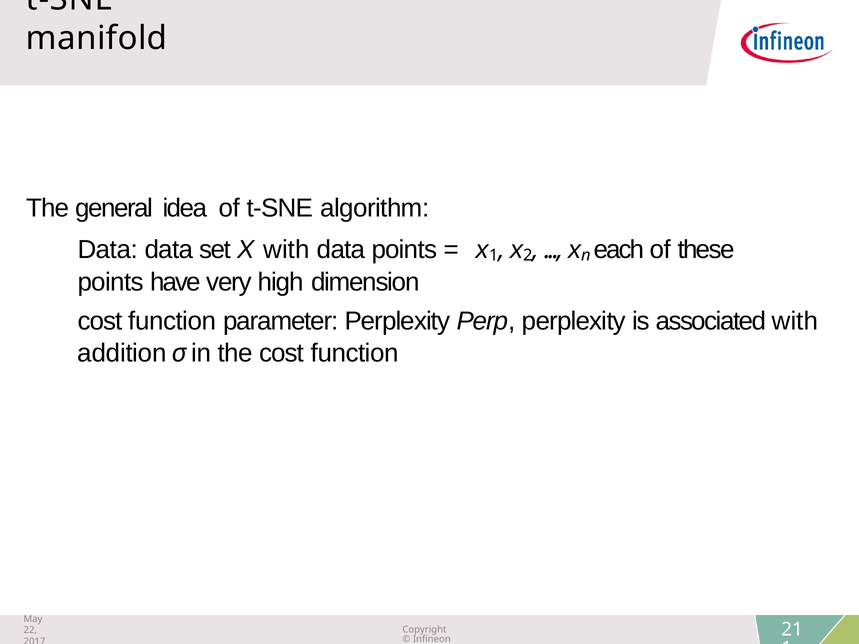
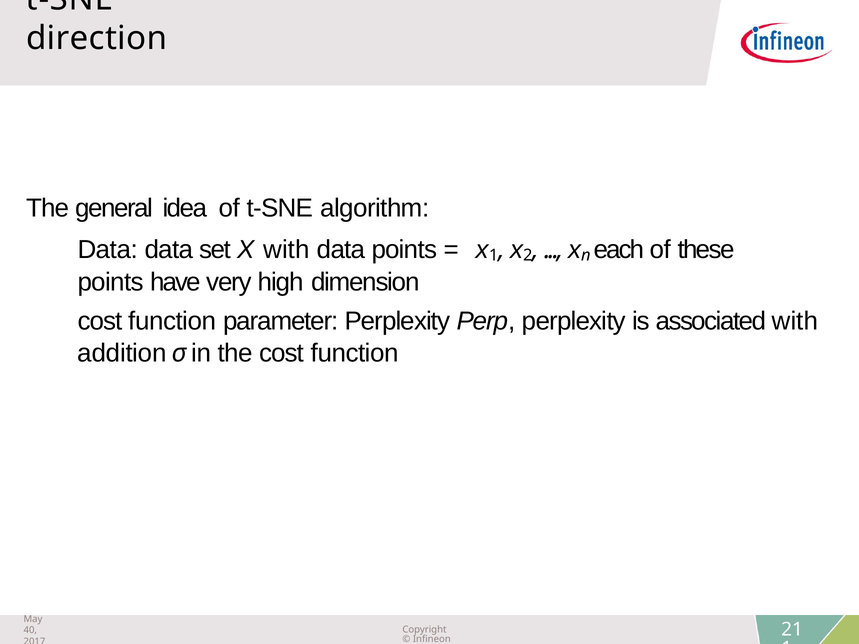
manifold: manifold -> direction
22: 22 -> 40
